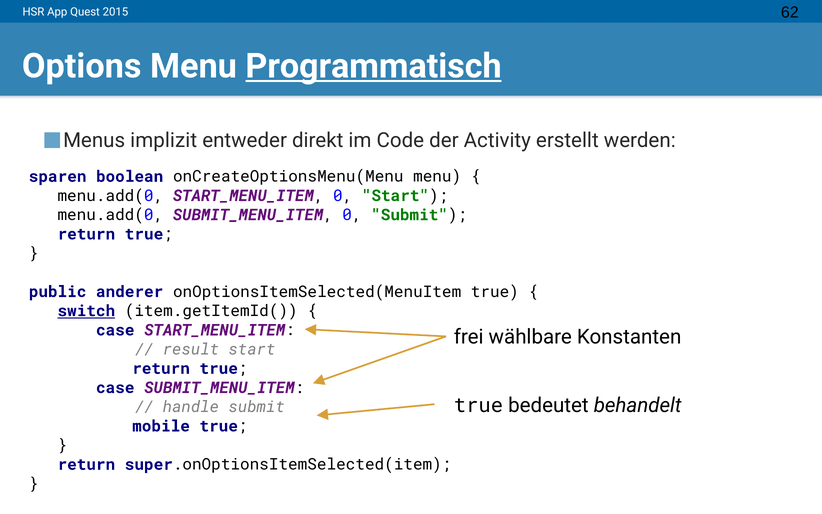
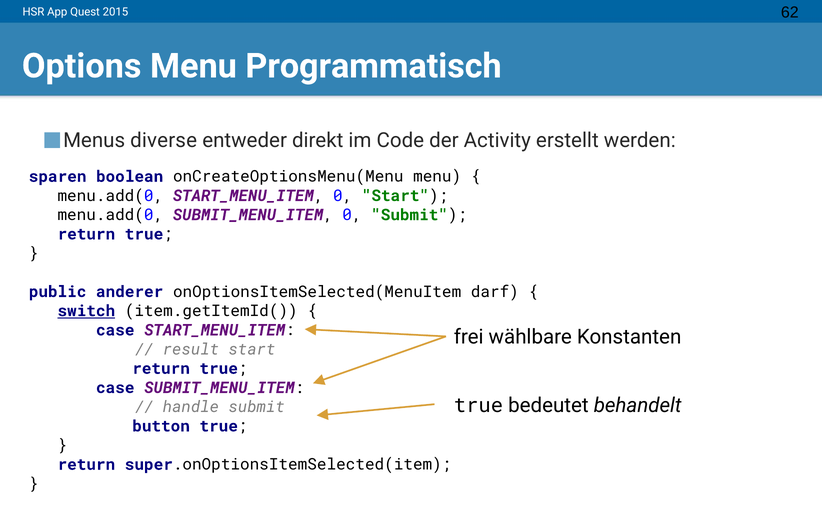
Programmatisch underline: present -> none
implizit: implizit -> diverse
onOptionsItemSelected(MenuItem true: true -> darf
mobile: mobile -> button
